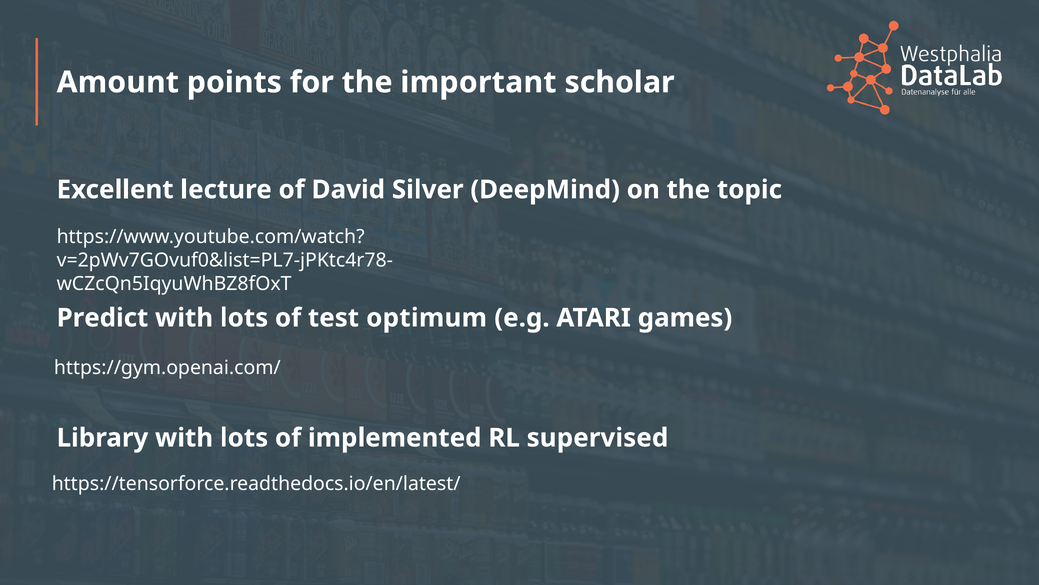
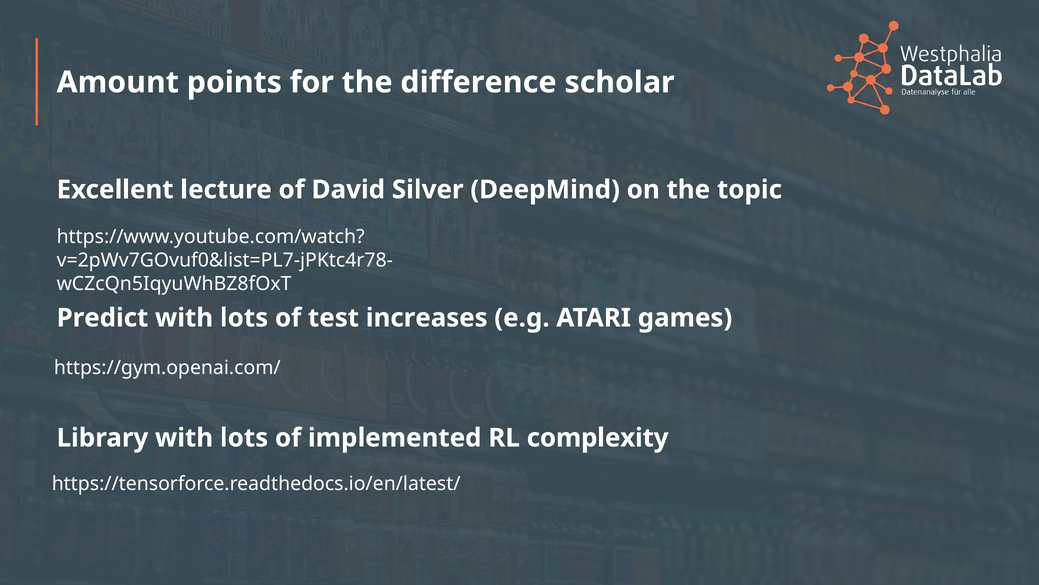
important: important -> difference
optimum: optimum -> increases
supervised: supervised -> complexity
